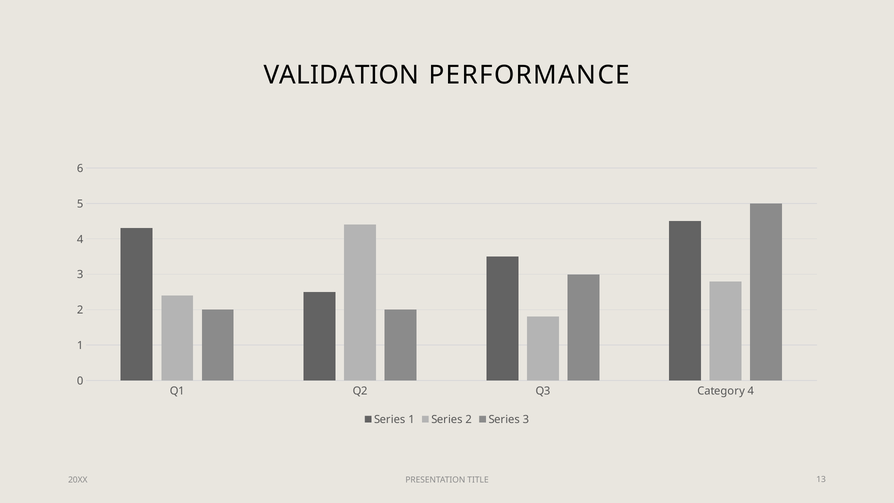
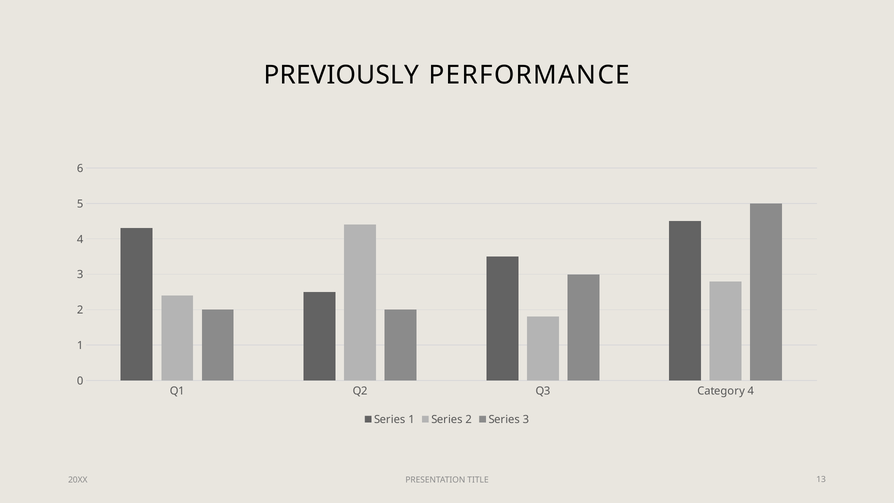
VALIDATION: VALIDATION -> PREVIOUSLY
